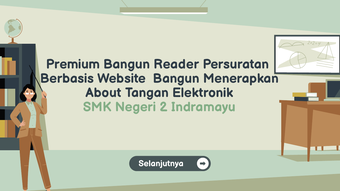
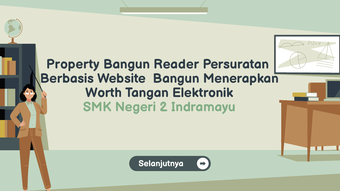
Premium: Premium -> Property
About: About -> Worth
